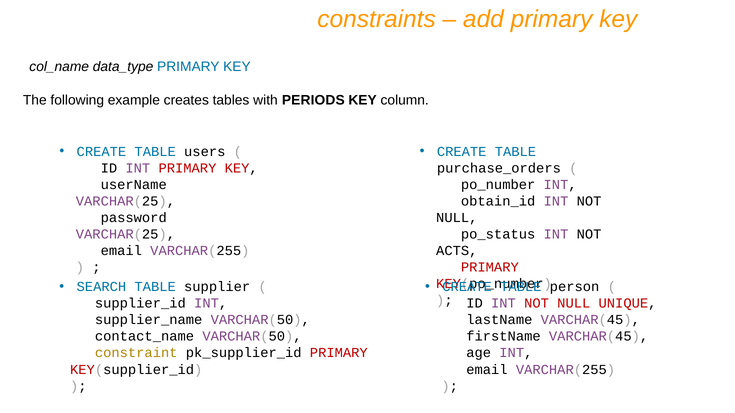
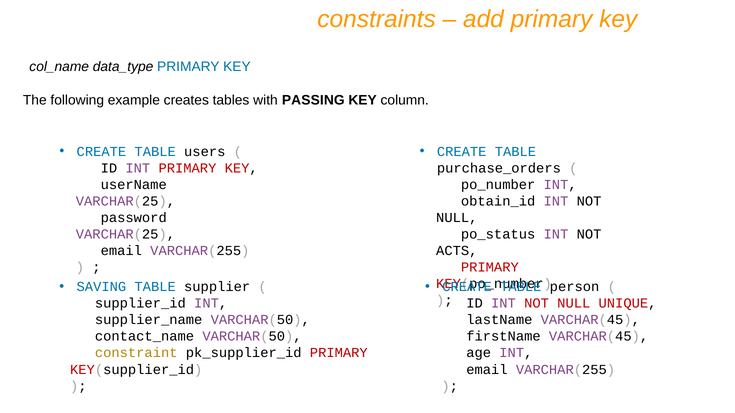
PERIODS: PERIODS -> PASSING
SEARCH: SEARCH -> SAVING
